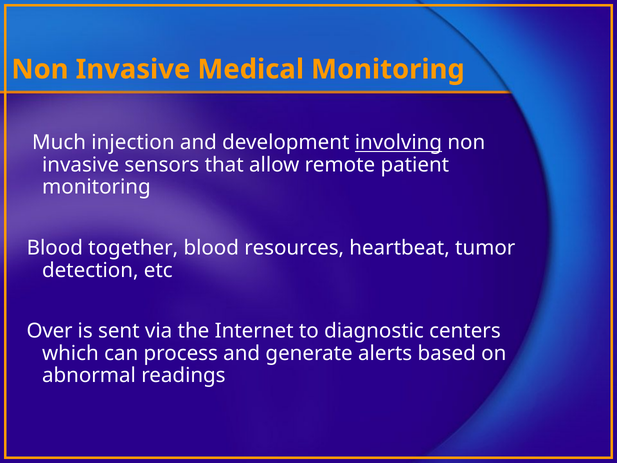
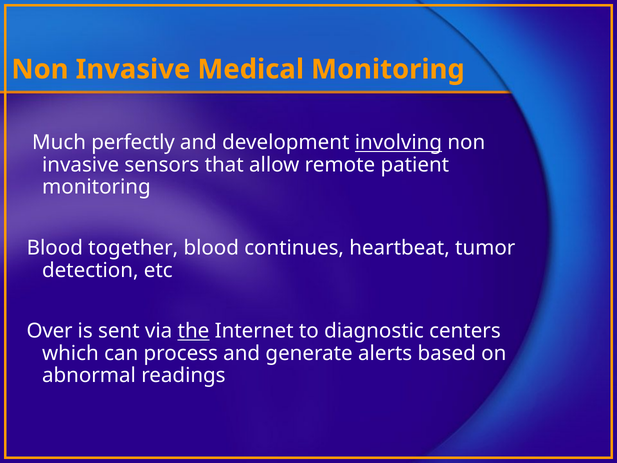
injection: injection -> perfectly
resources: resources -> continues
the underline: none -> present
